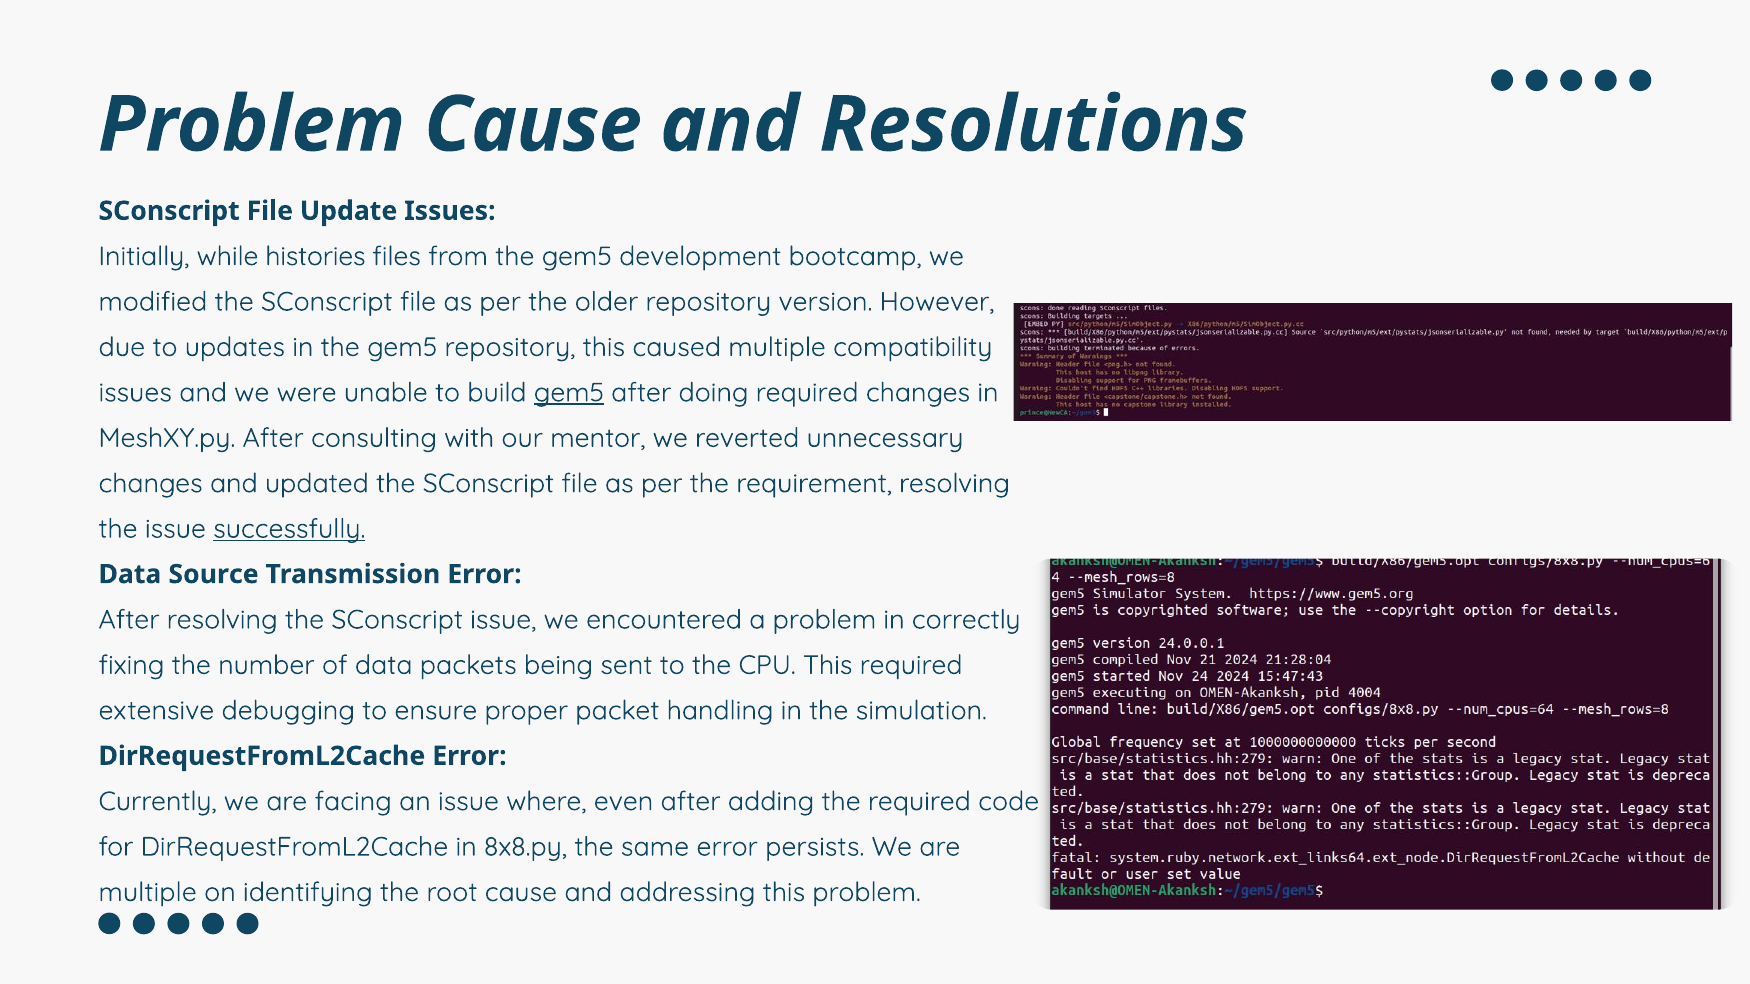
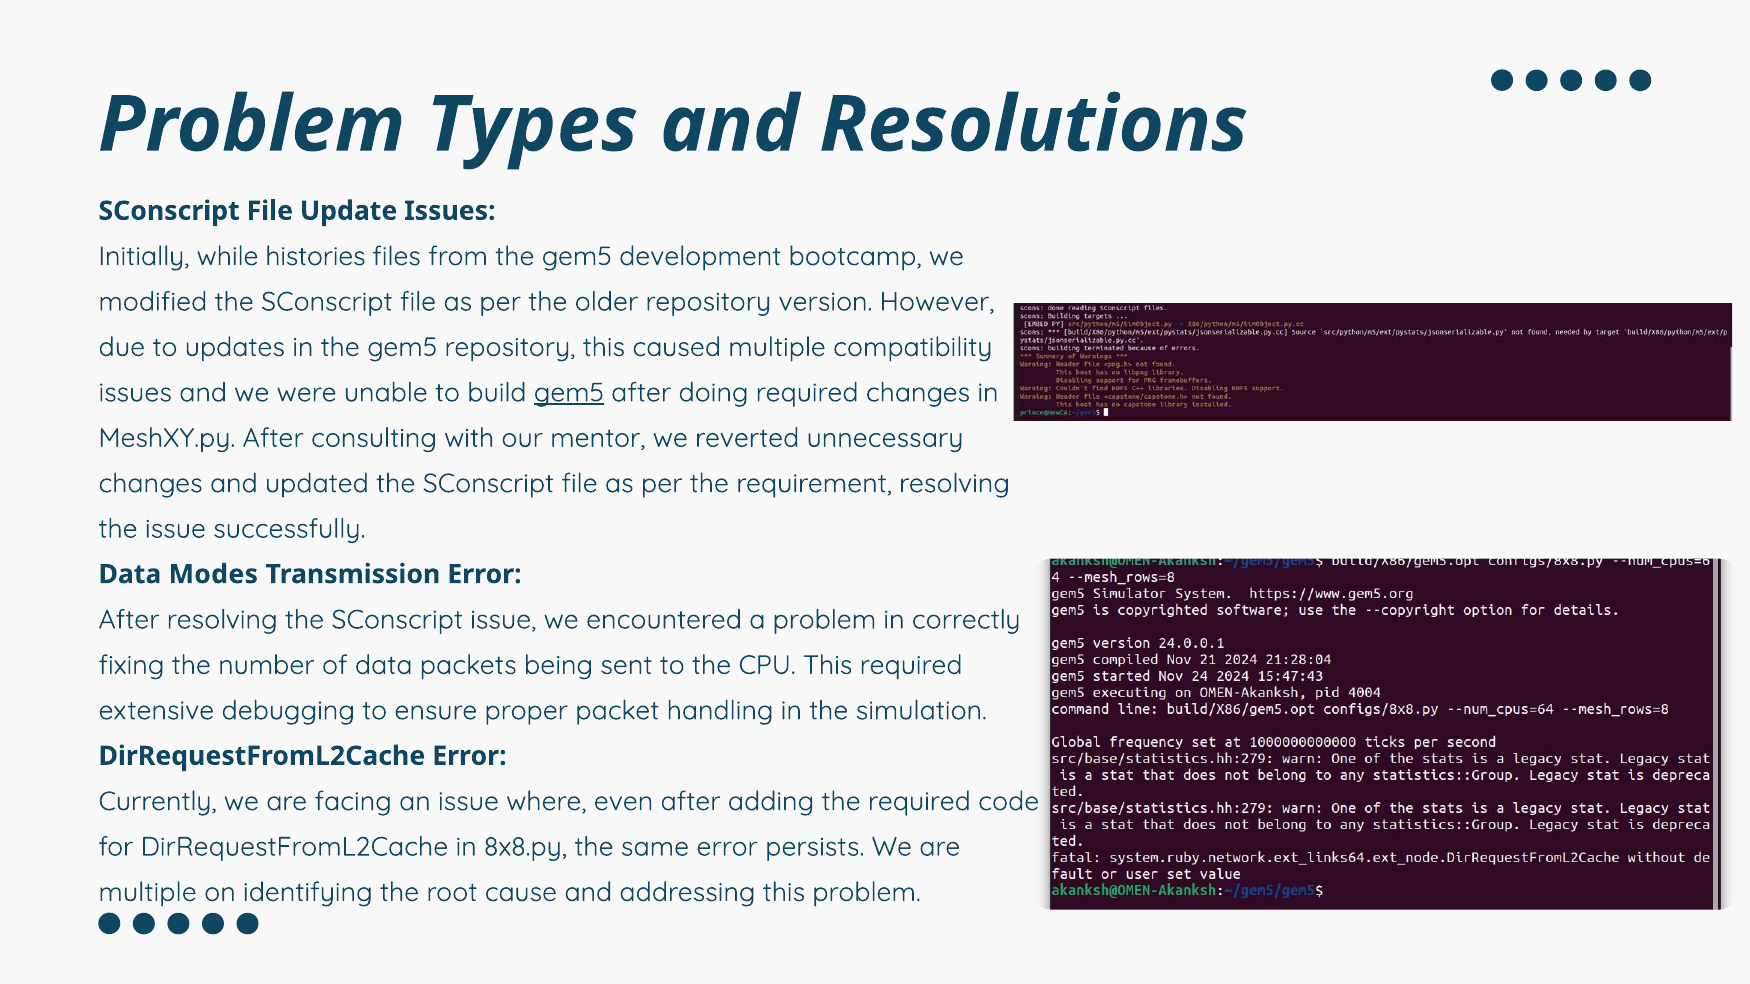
Problem Cause: Cause -> Types
successfully underline: present -> none
Source: Source -> Modes
